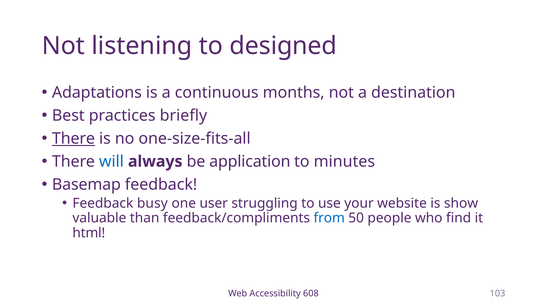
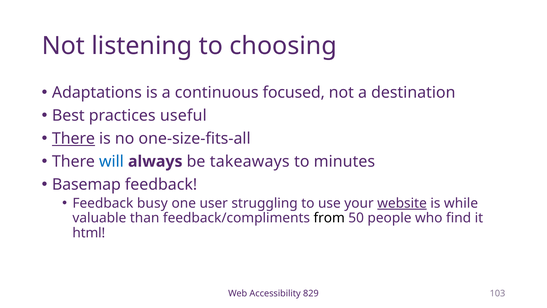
designed: designed -> choosing
months: months -> focused
briefly: briefly -> useful
application: application -> takeaways
website underline: none -> present
show: show -> while
from colour: blue -> black
608: 608 -> 829
